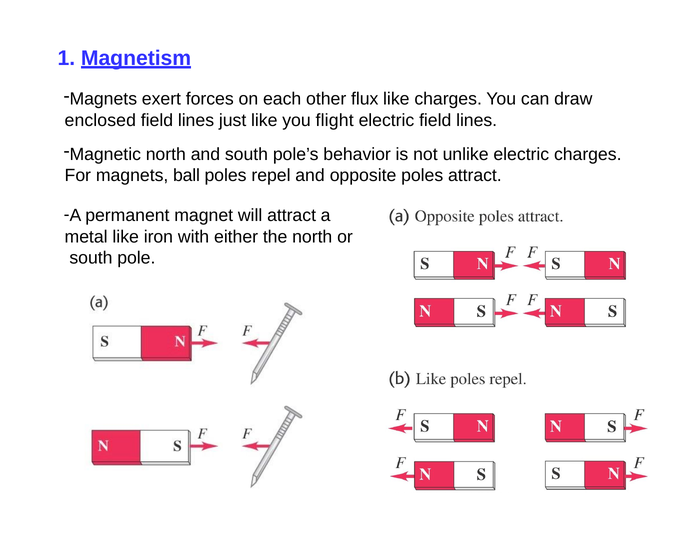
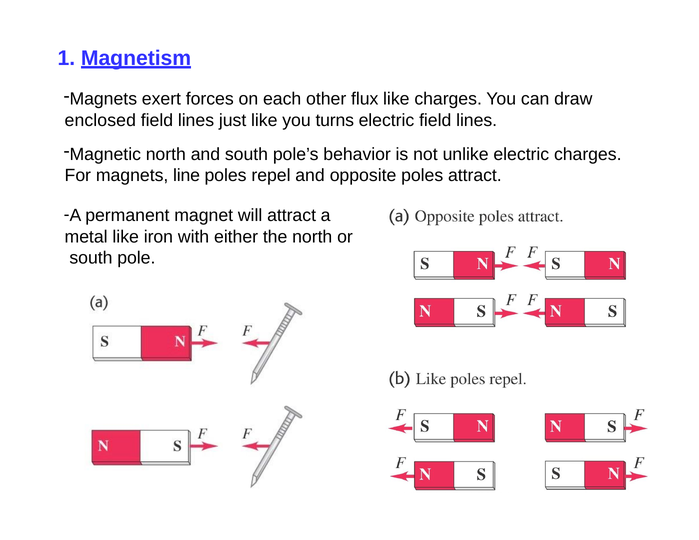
flight: flight -> turns
ball: ball -> line
